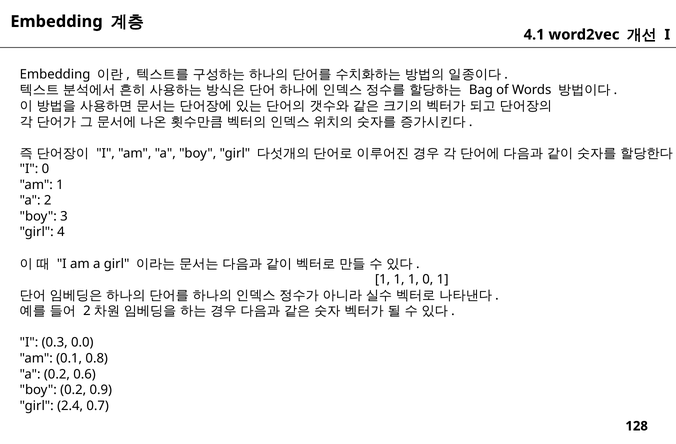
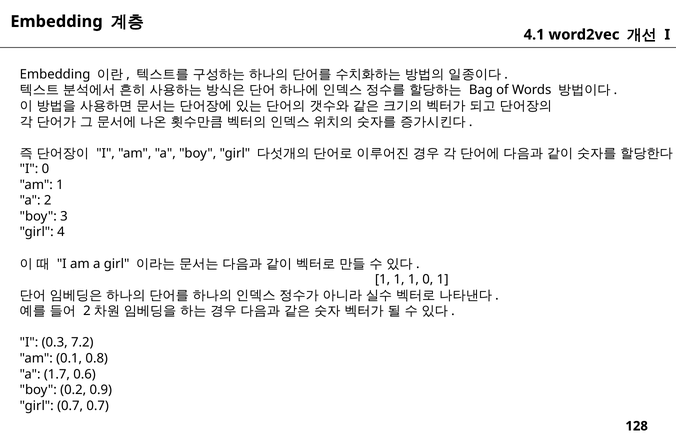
0.0: 0.0 -> 7.2
a 0.2: 0.2 -> 1.7
girl 2.4: 2.4 -> 0.7
